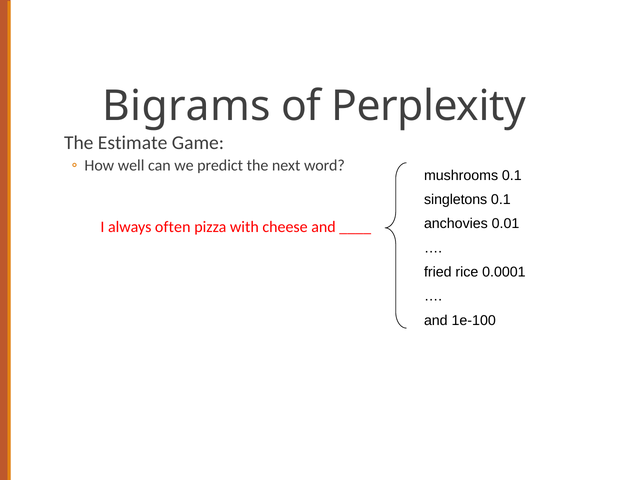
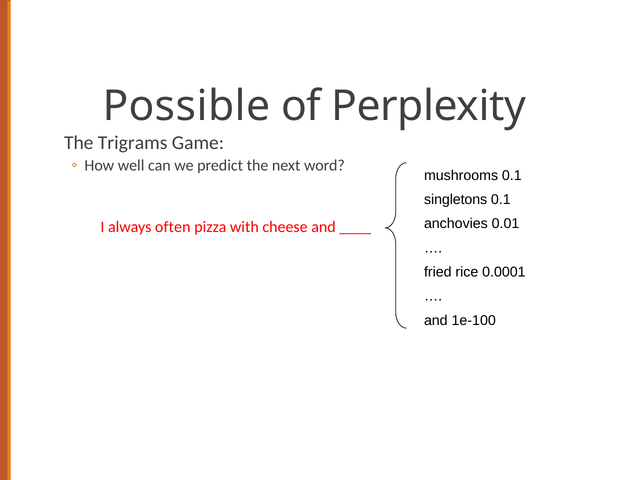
Bigrams: Bigrams -> Possible
Estimate: Estimate -> Trigrams
